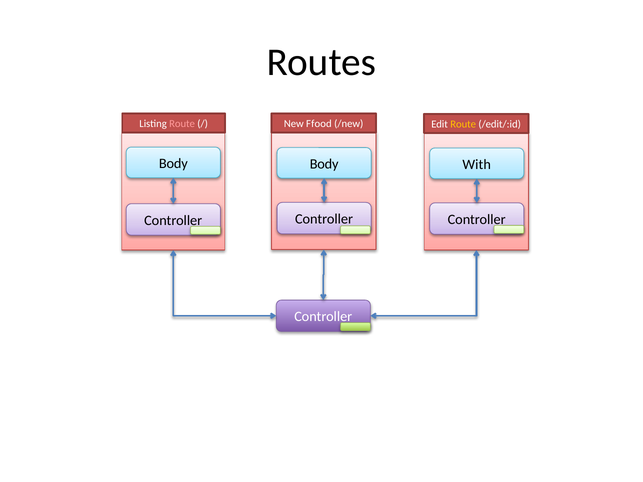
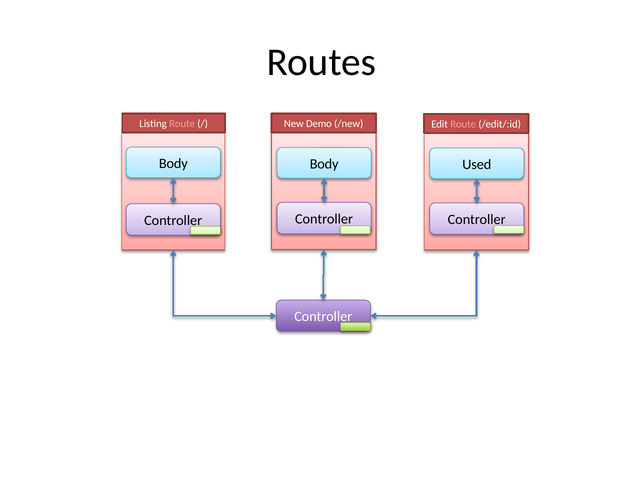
Ffood: Ffood -> Demo
Route at (463, 124) colour: yellow -> pink
With: With -> Used
